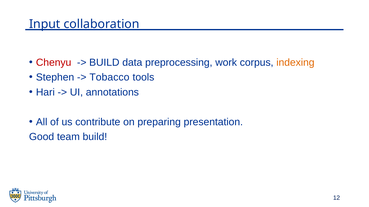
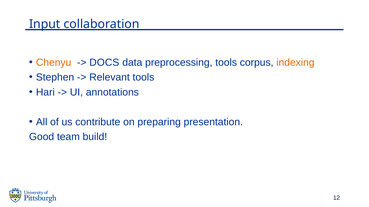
Chenyu colour: red -> orange
BUILD at (104, 63): BUILD -> DOCS
preprocessing work: work -> tools
Tobacco: Tobacco -> Relevant
